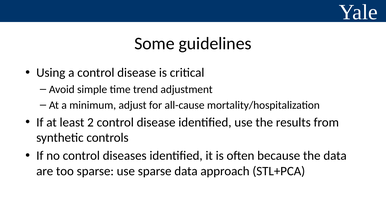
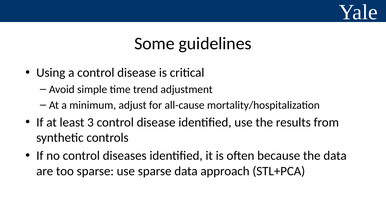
2: 2 -> 3
